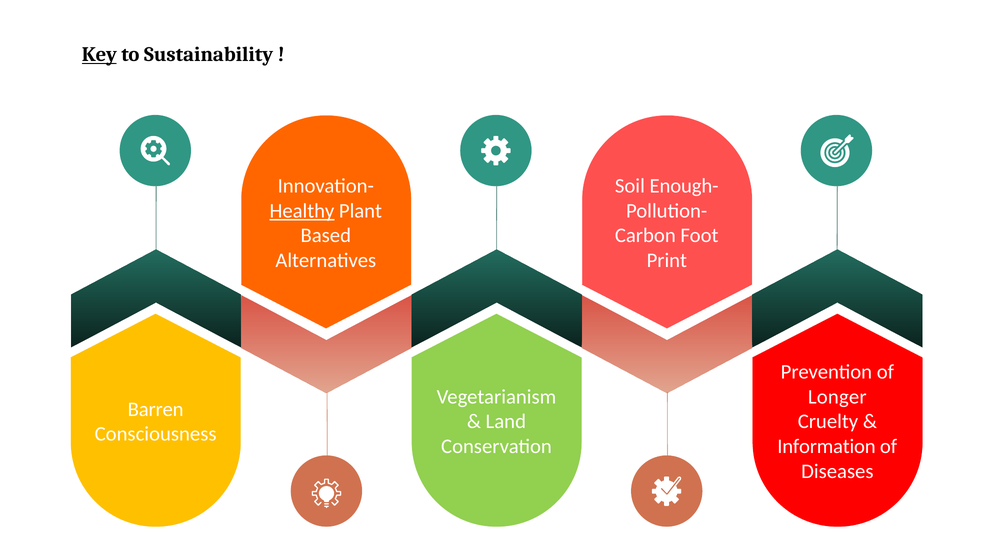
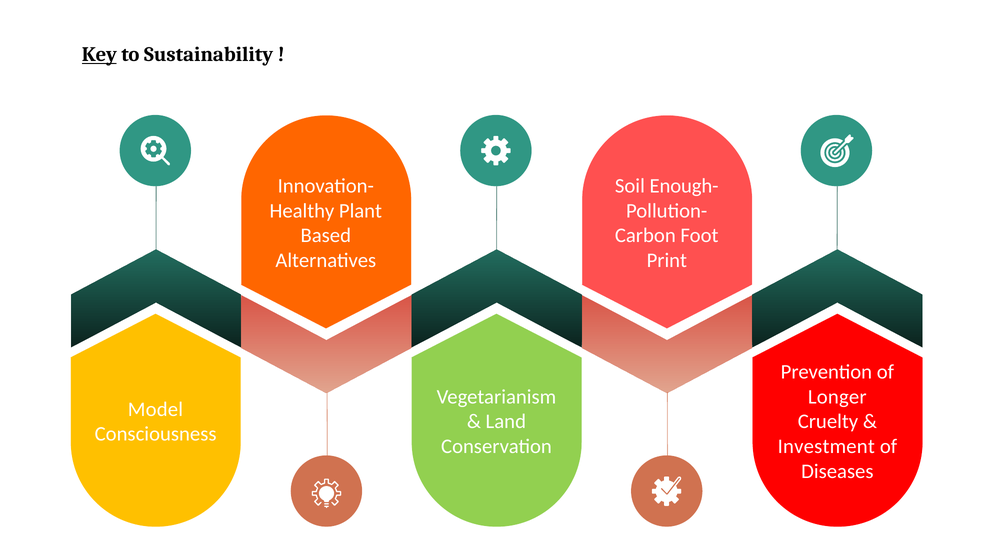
Healthy underline: present -> none
Barren: Barren -> Model
Information: Information -> Investment
